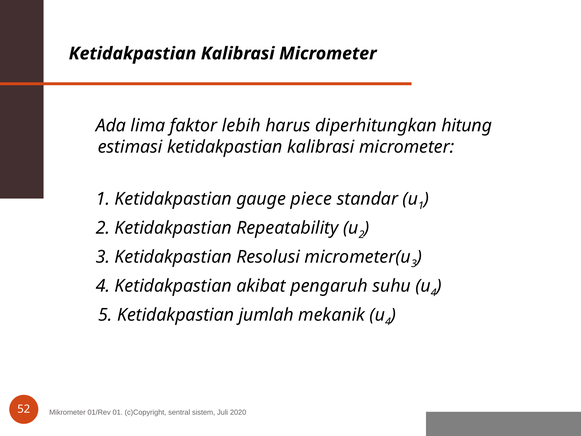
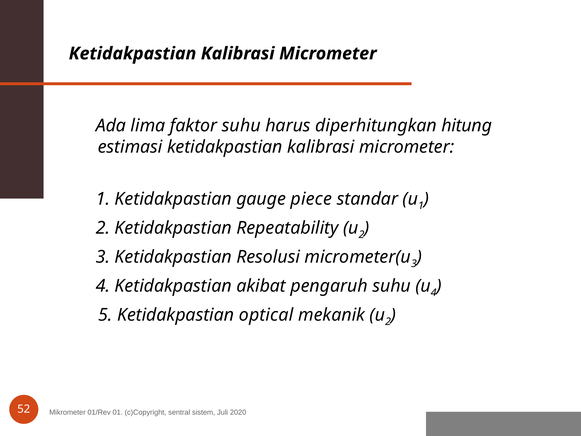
faktor lebih: lebih -> suhu
jumlah: jumlah -> optical
4 at (388, 322): 4 -> 2
